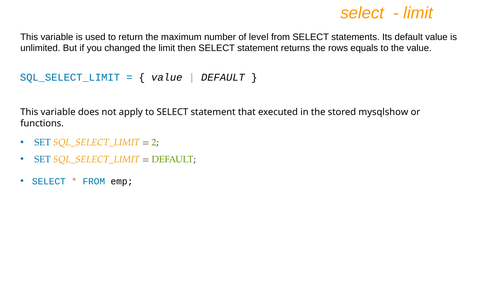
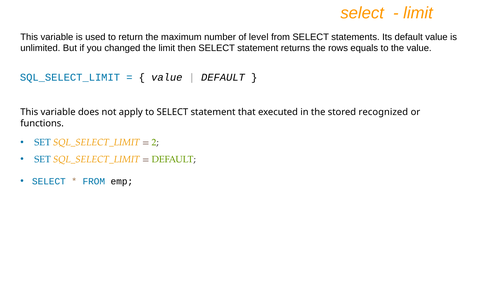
mysqlshow: mysqlshow -> recognized
